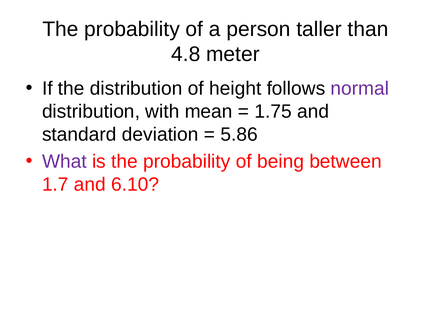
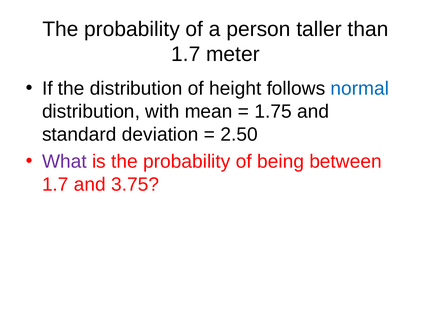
4.8 at (186, 54): 4.8 -> 1.7
normal colour: purple -> blue
5.86: 5.86 -> 2.50
6.10: 6.10 -> 3.75
